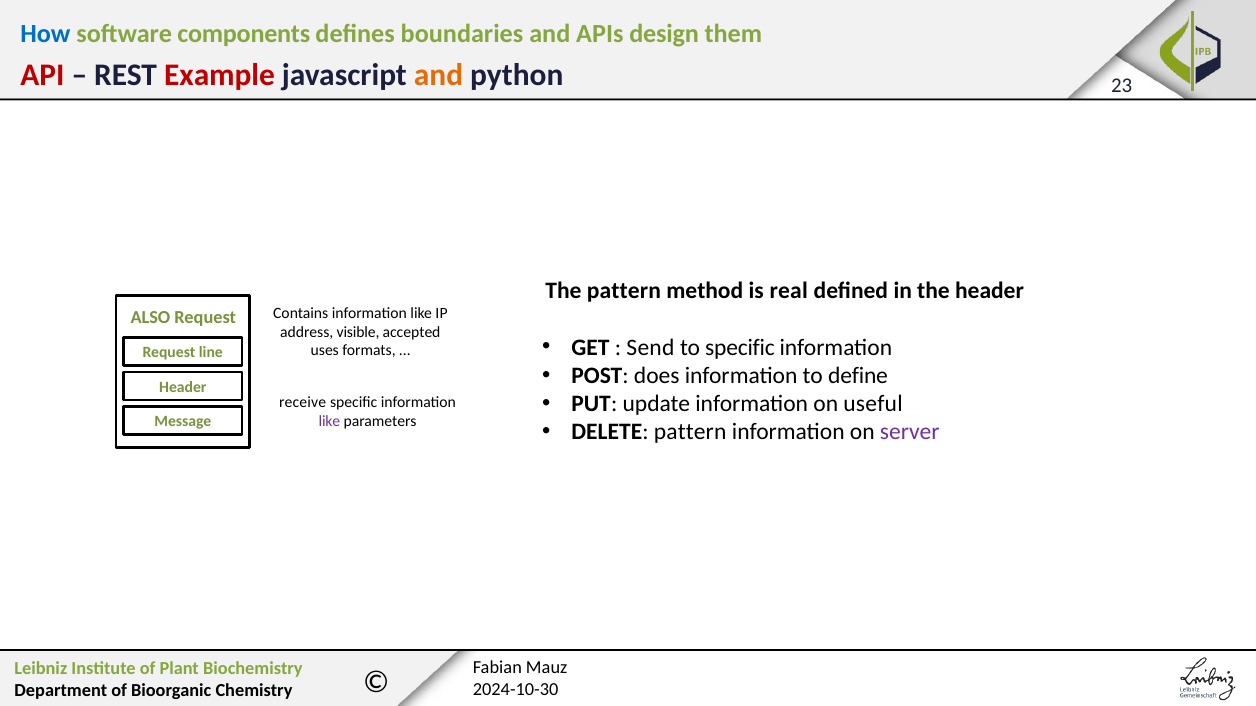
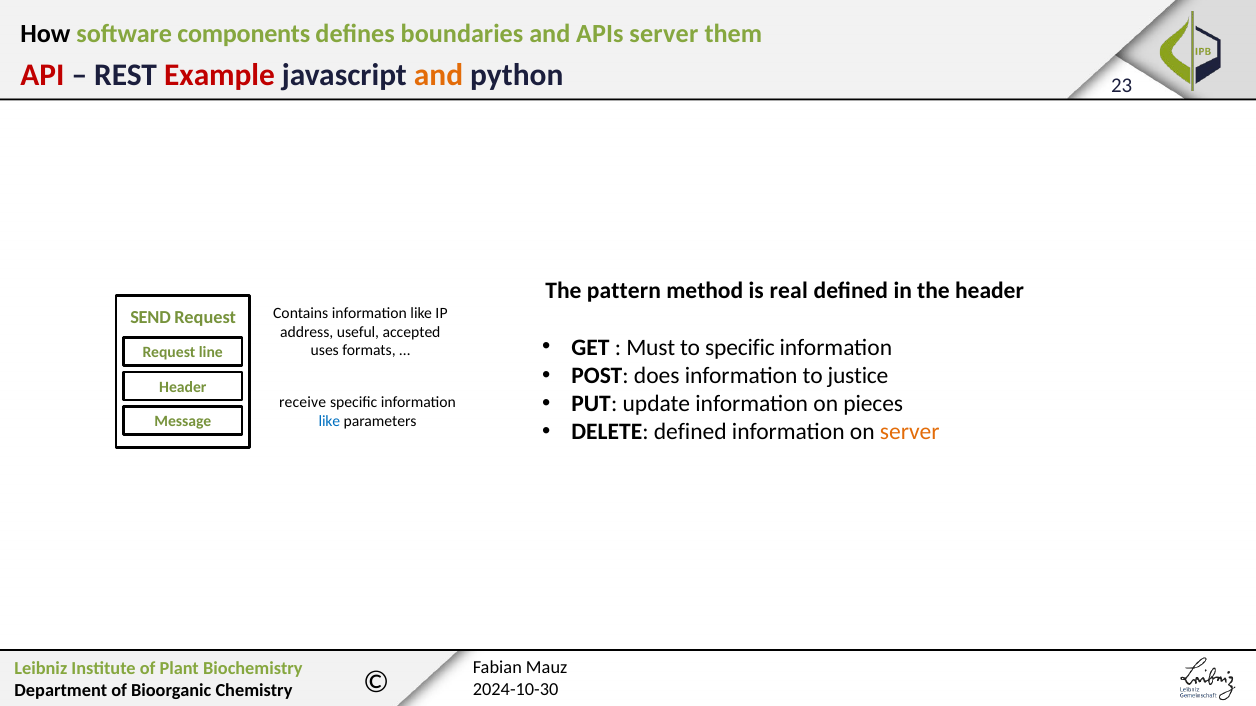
How colour: blue -> black
APIs design: design -> server
ALSO: ALSO -> SEND
visible: visible -> useful
Send: Send -> Must
define: define -> justice
useful: useful -> pieces
like at (329, 422) colour: purple -> blue
DELETE pattern: pattern -> defined
server at (910, 432) colour: purple -> orange
